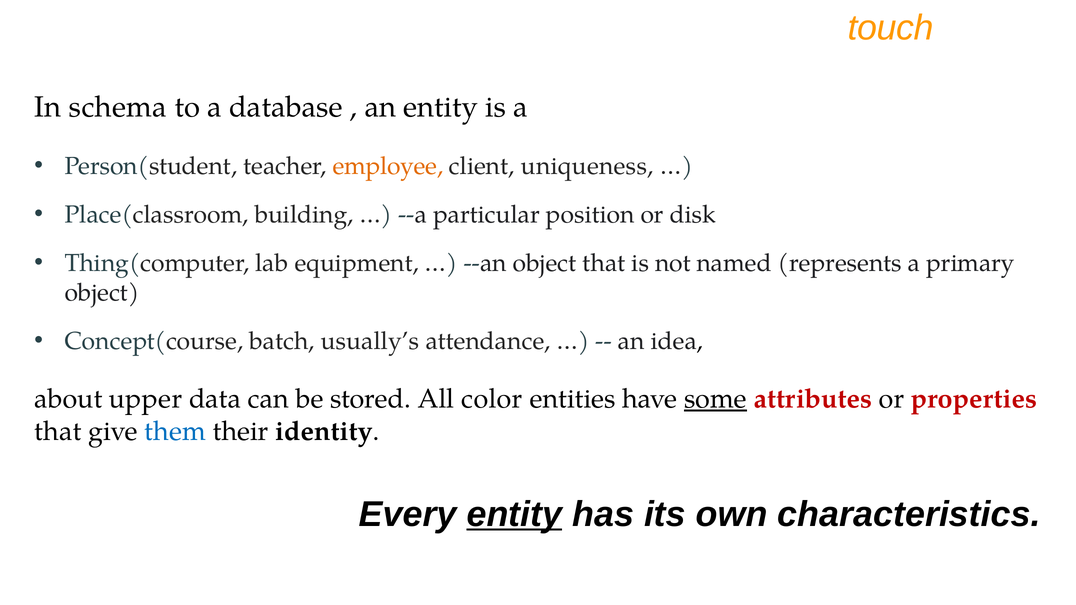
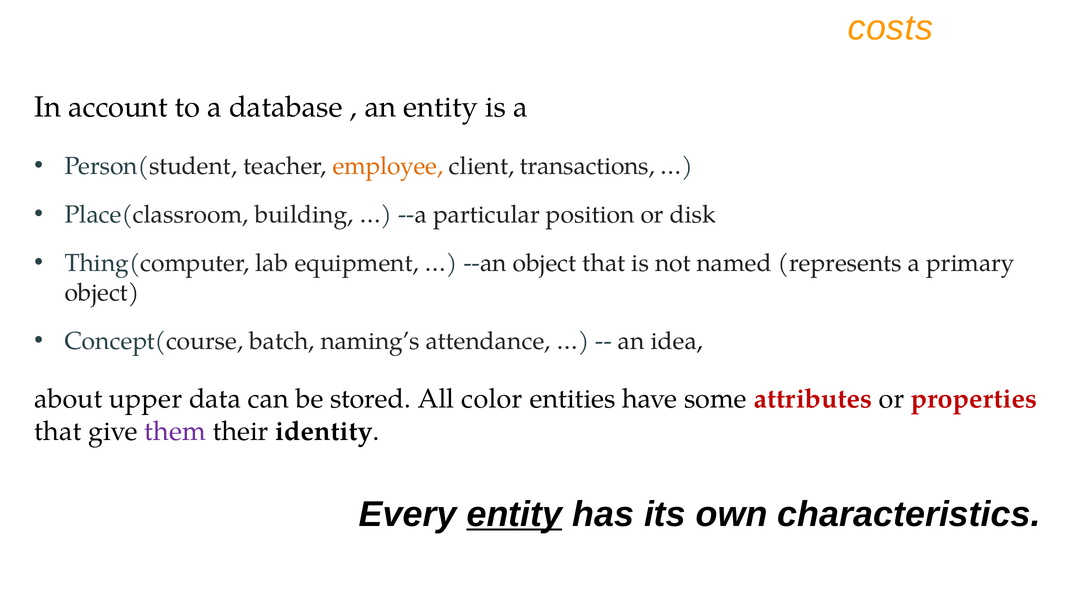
touch: touch -> costs
schema: schema -> account
uniqueness: uniqueness -> transactions
usually’s: usually’s -> naming’s
some underline: present -> none
them colour: blue -> purple
